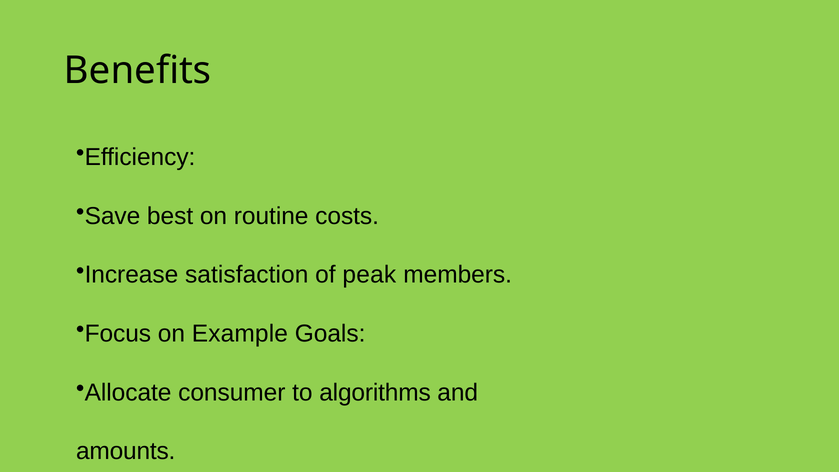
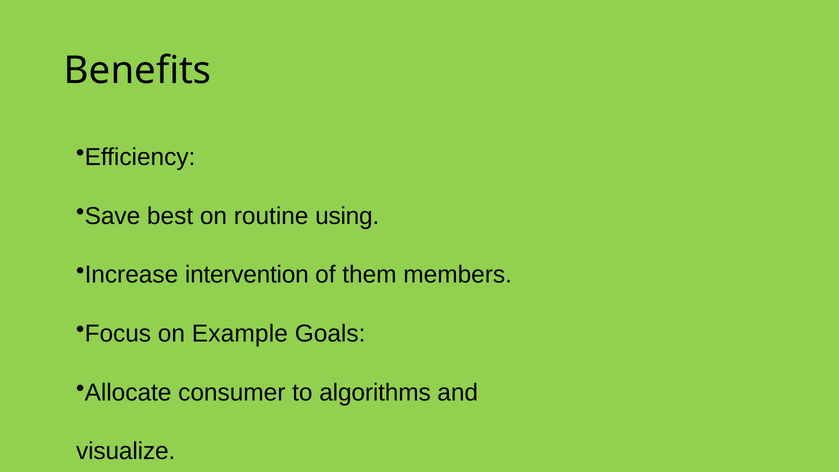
costs: costs -> using
satisfaction: satisfaction -> intervention
peak: peak -> them
amounts: amounts -> visualize
